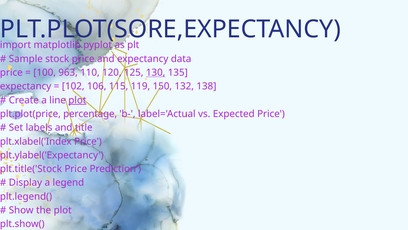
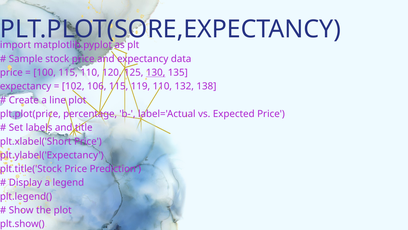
100 963: 963 -> 115
119 150: 150 -> 110
plot at (77, 100) underline: present -> none
plt.xlabel('Index: plt.xlabel('Index -> plt.xlabel('Short
